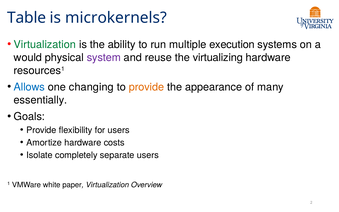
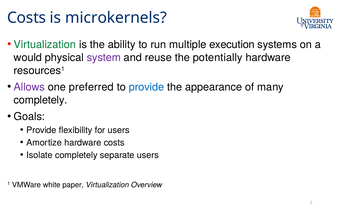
Table at (27, 18): Table -> Costs
virtualizing: virtualizing -> potentially
Allows colour: blue -> purple
changing: changing -> preferred
provide at (146, 87) colour: orange -> blue
essentially at (40, 100): essentially -> completely
